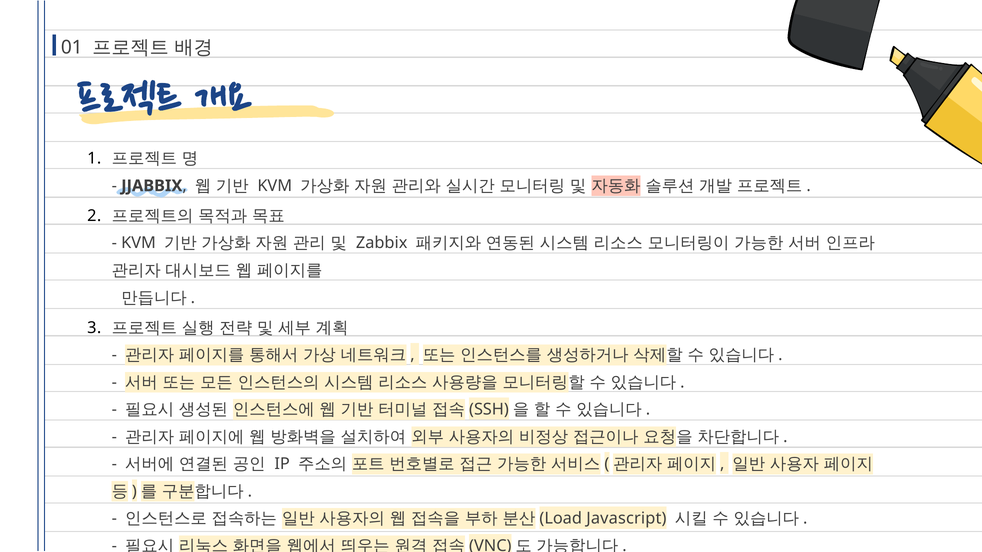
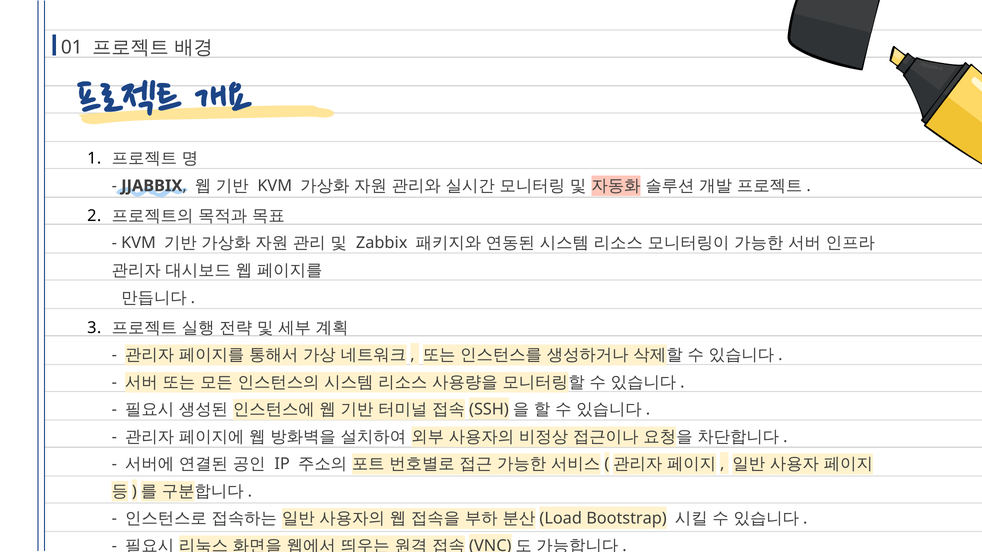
Javascript: Javascript -> Bootstrap
